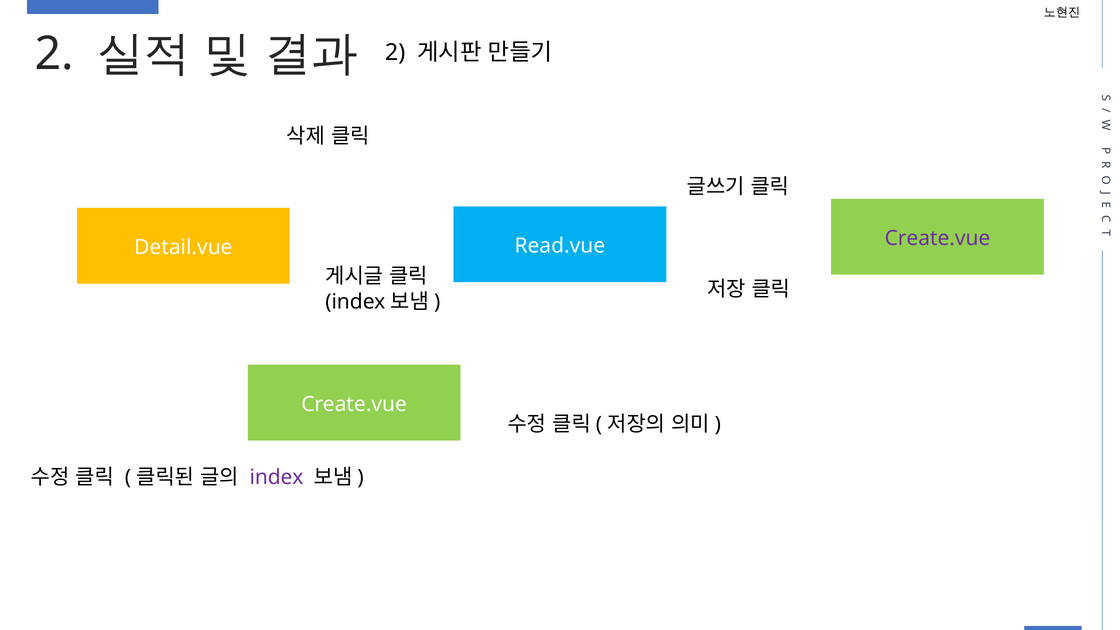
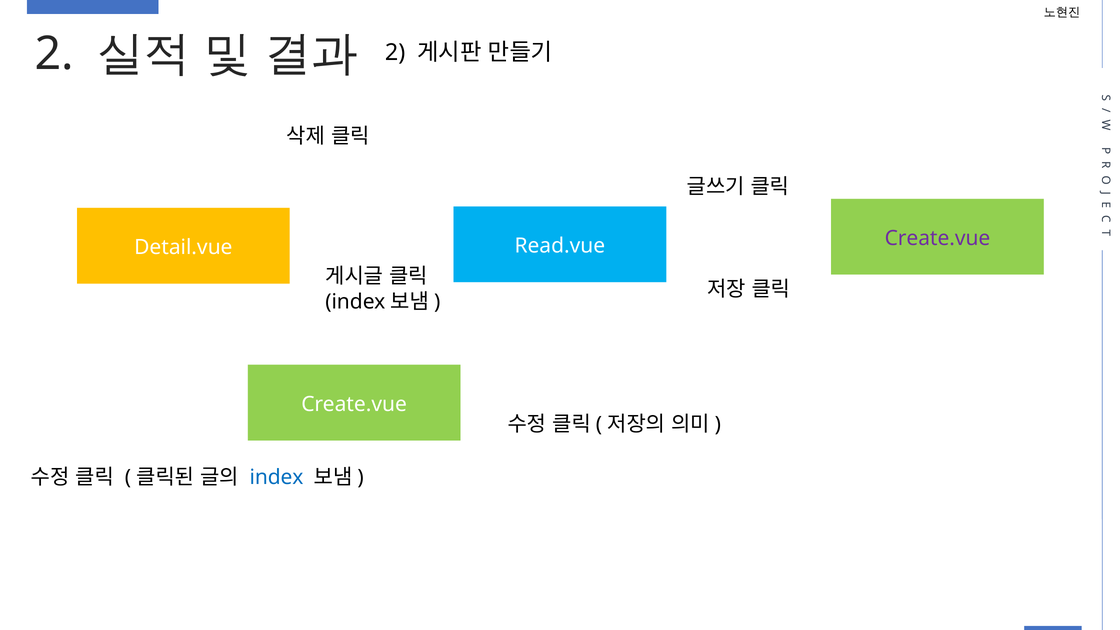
index colour: purple -> blue
